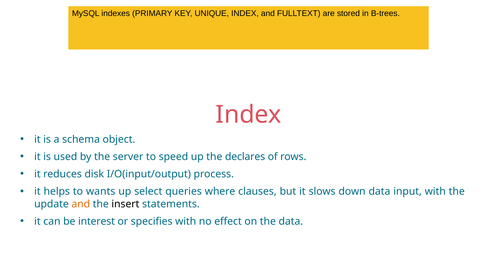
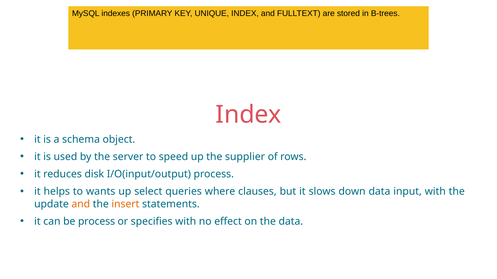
declares: declares -> supplier
insert colour: black -> orange
be interest: interest -> process
